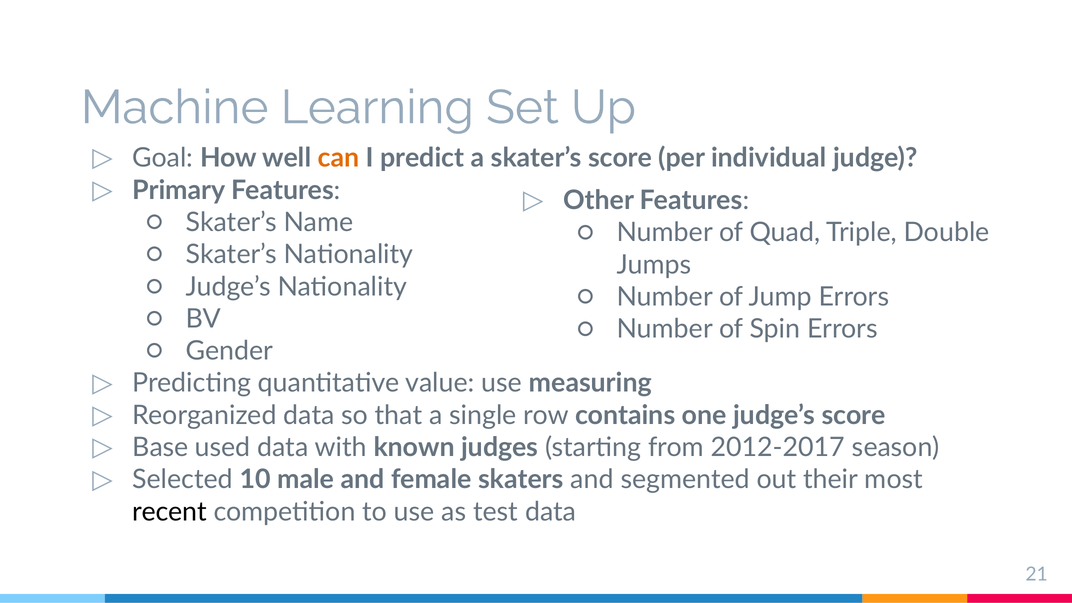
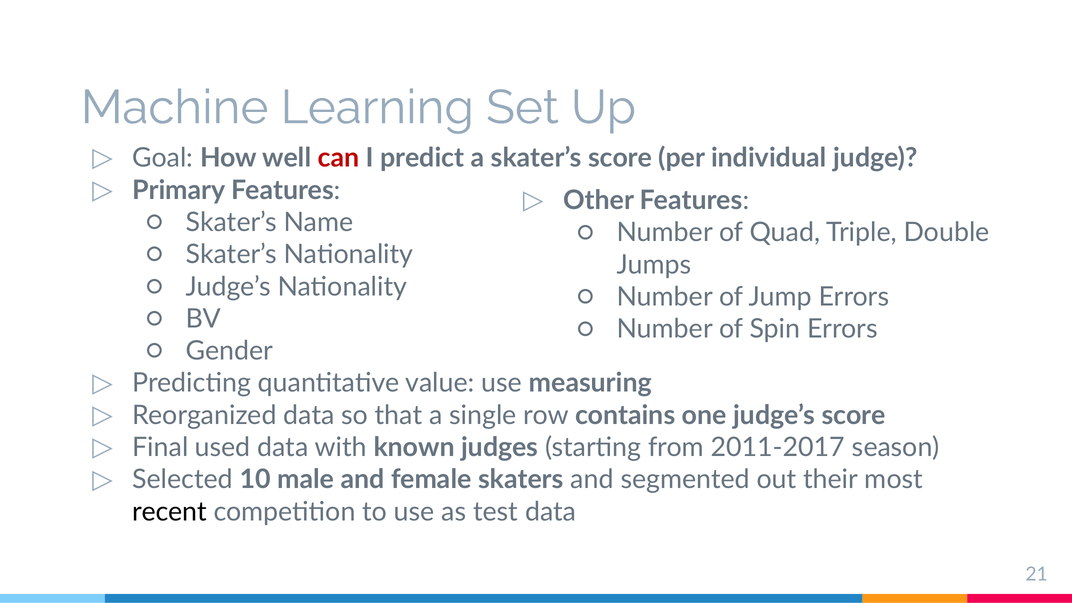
can colour: orange -> red
Base: Base -> Final
2012-2017: 2012-2017 -> 2011-2017
